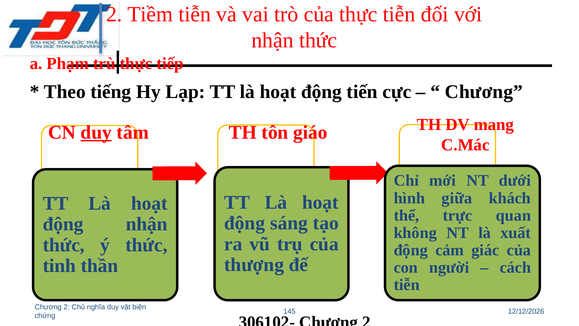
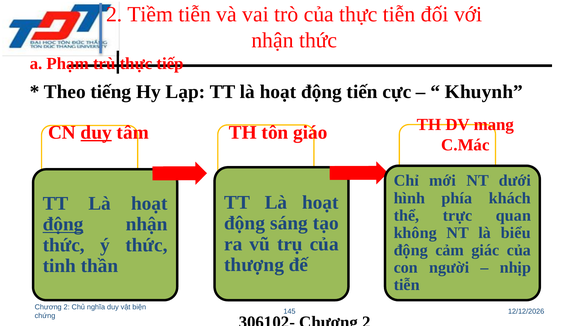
Chương at (484, 92): Chương -> Khuynh
giữa: giữa -> phía
động at (63, 224) underline: none -> present
xuất: xuất -> biểu
cách: cách -> nhịp
